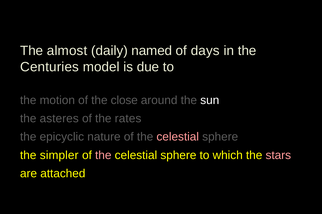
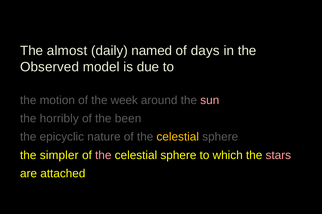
Centuries: Centuries -> Observed
close: close -> week
sun colour: white -> pink
asteres: asteres -> horribly
rates: rates -> been
celestial at (178, 137) colour: pink -> yellow
